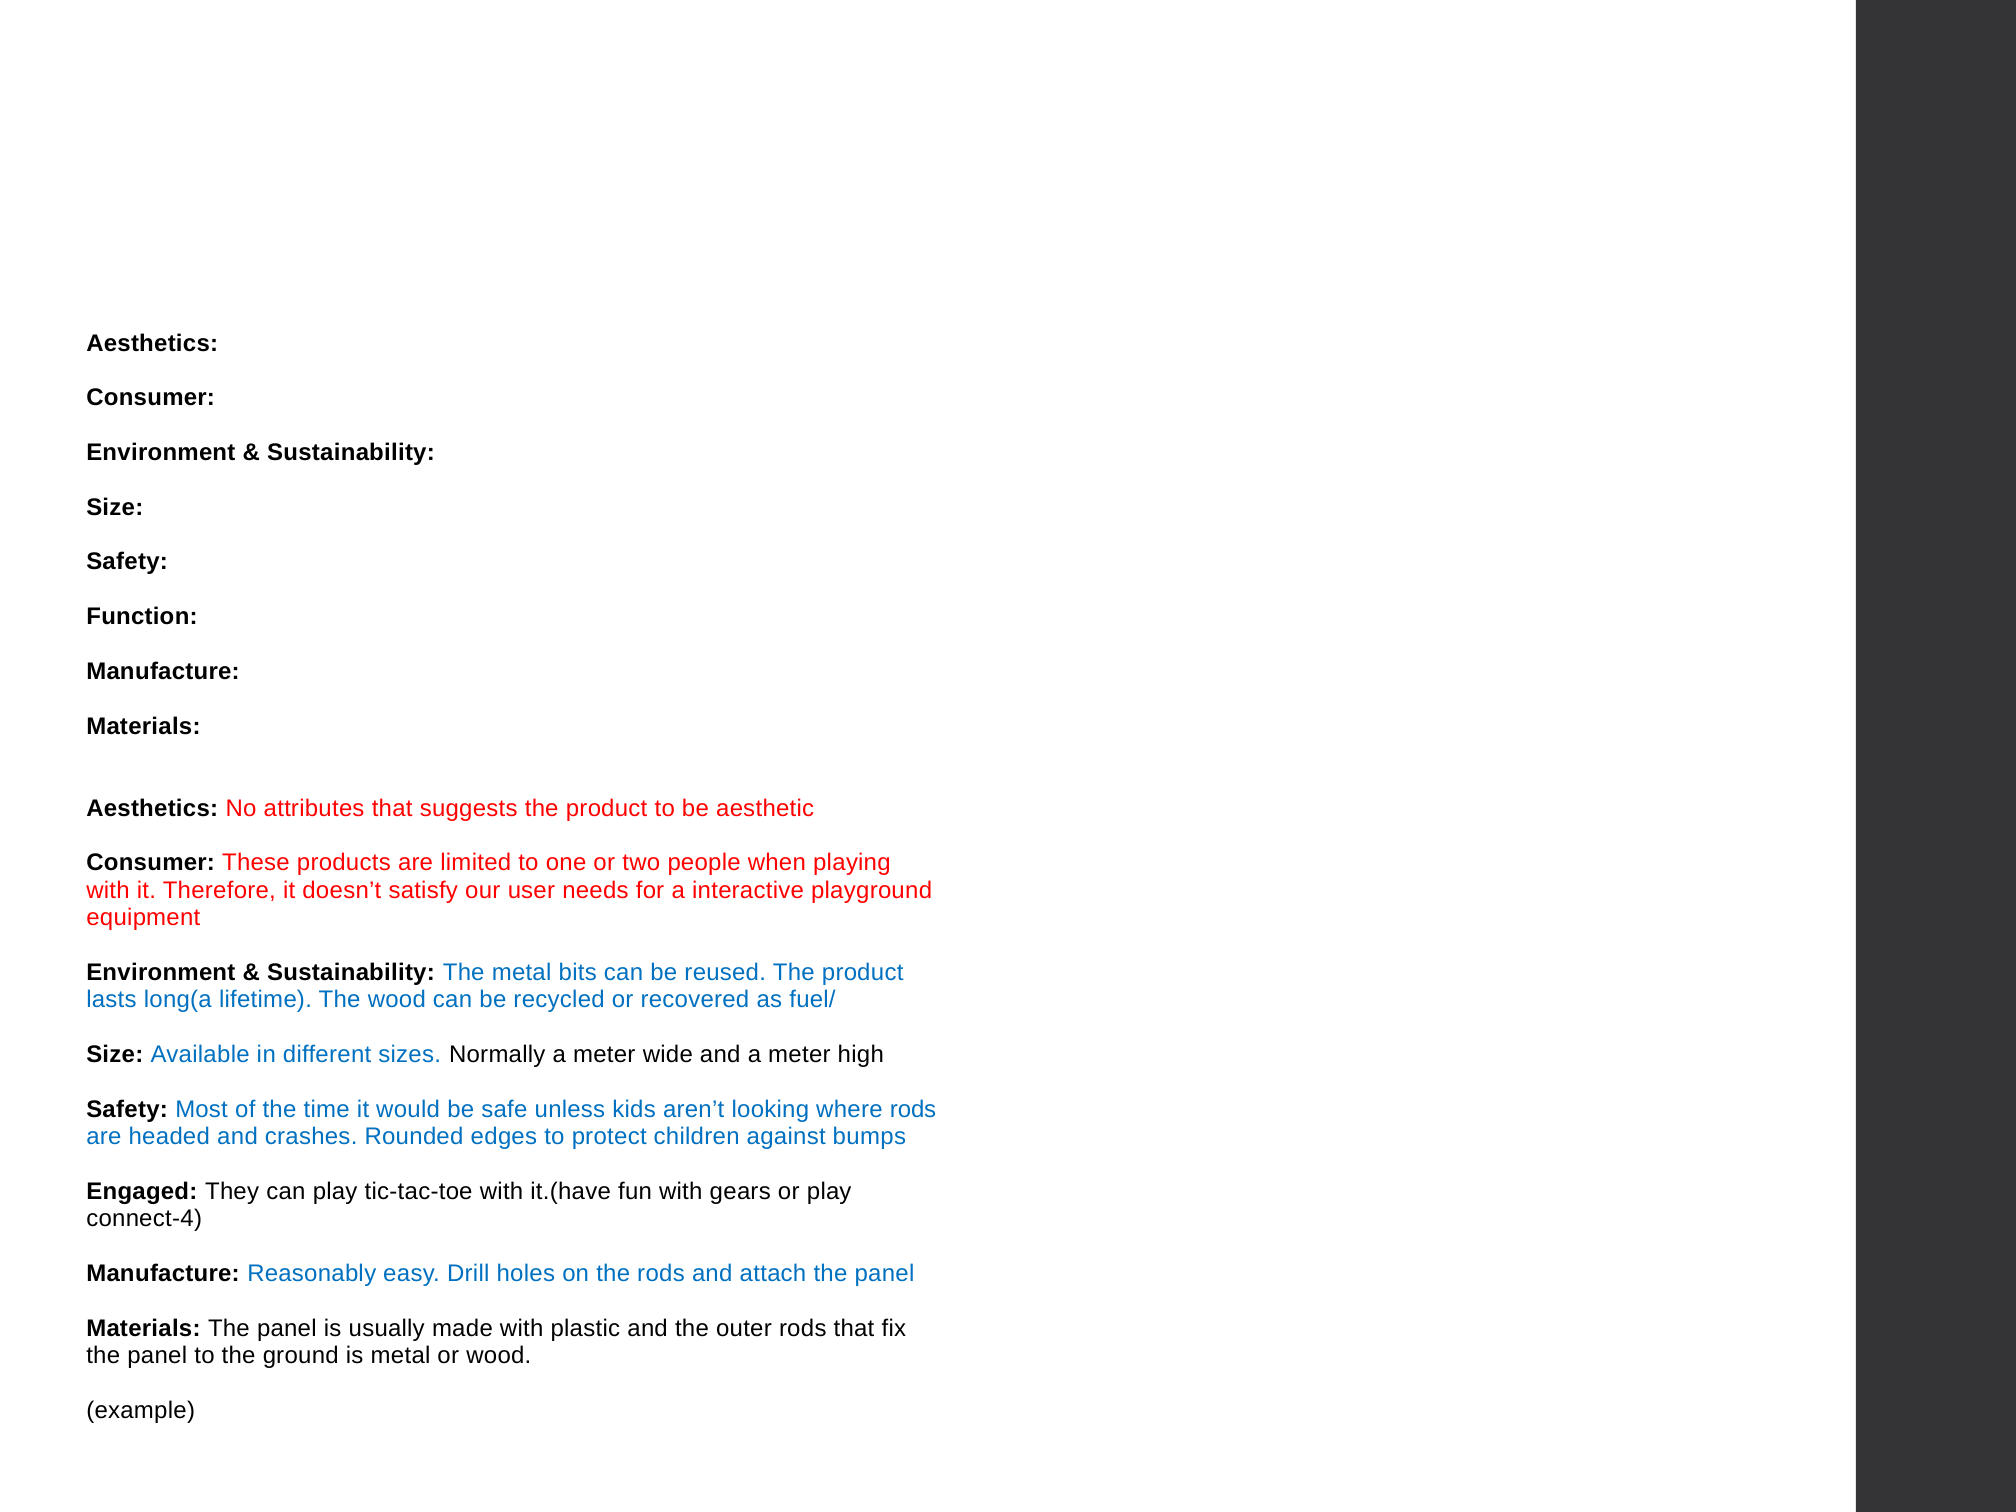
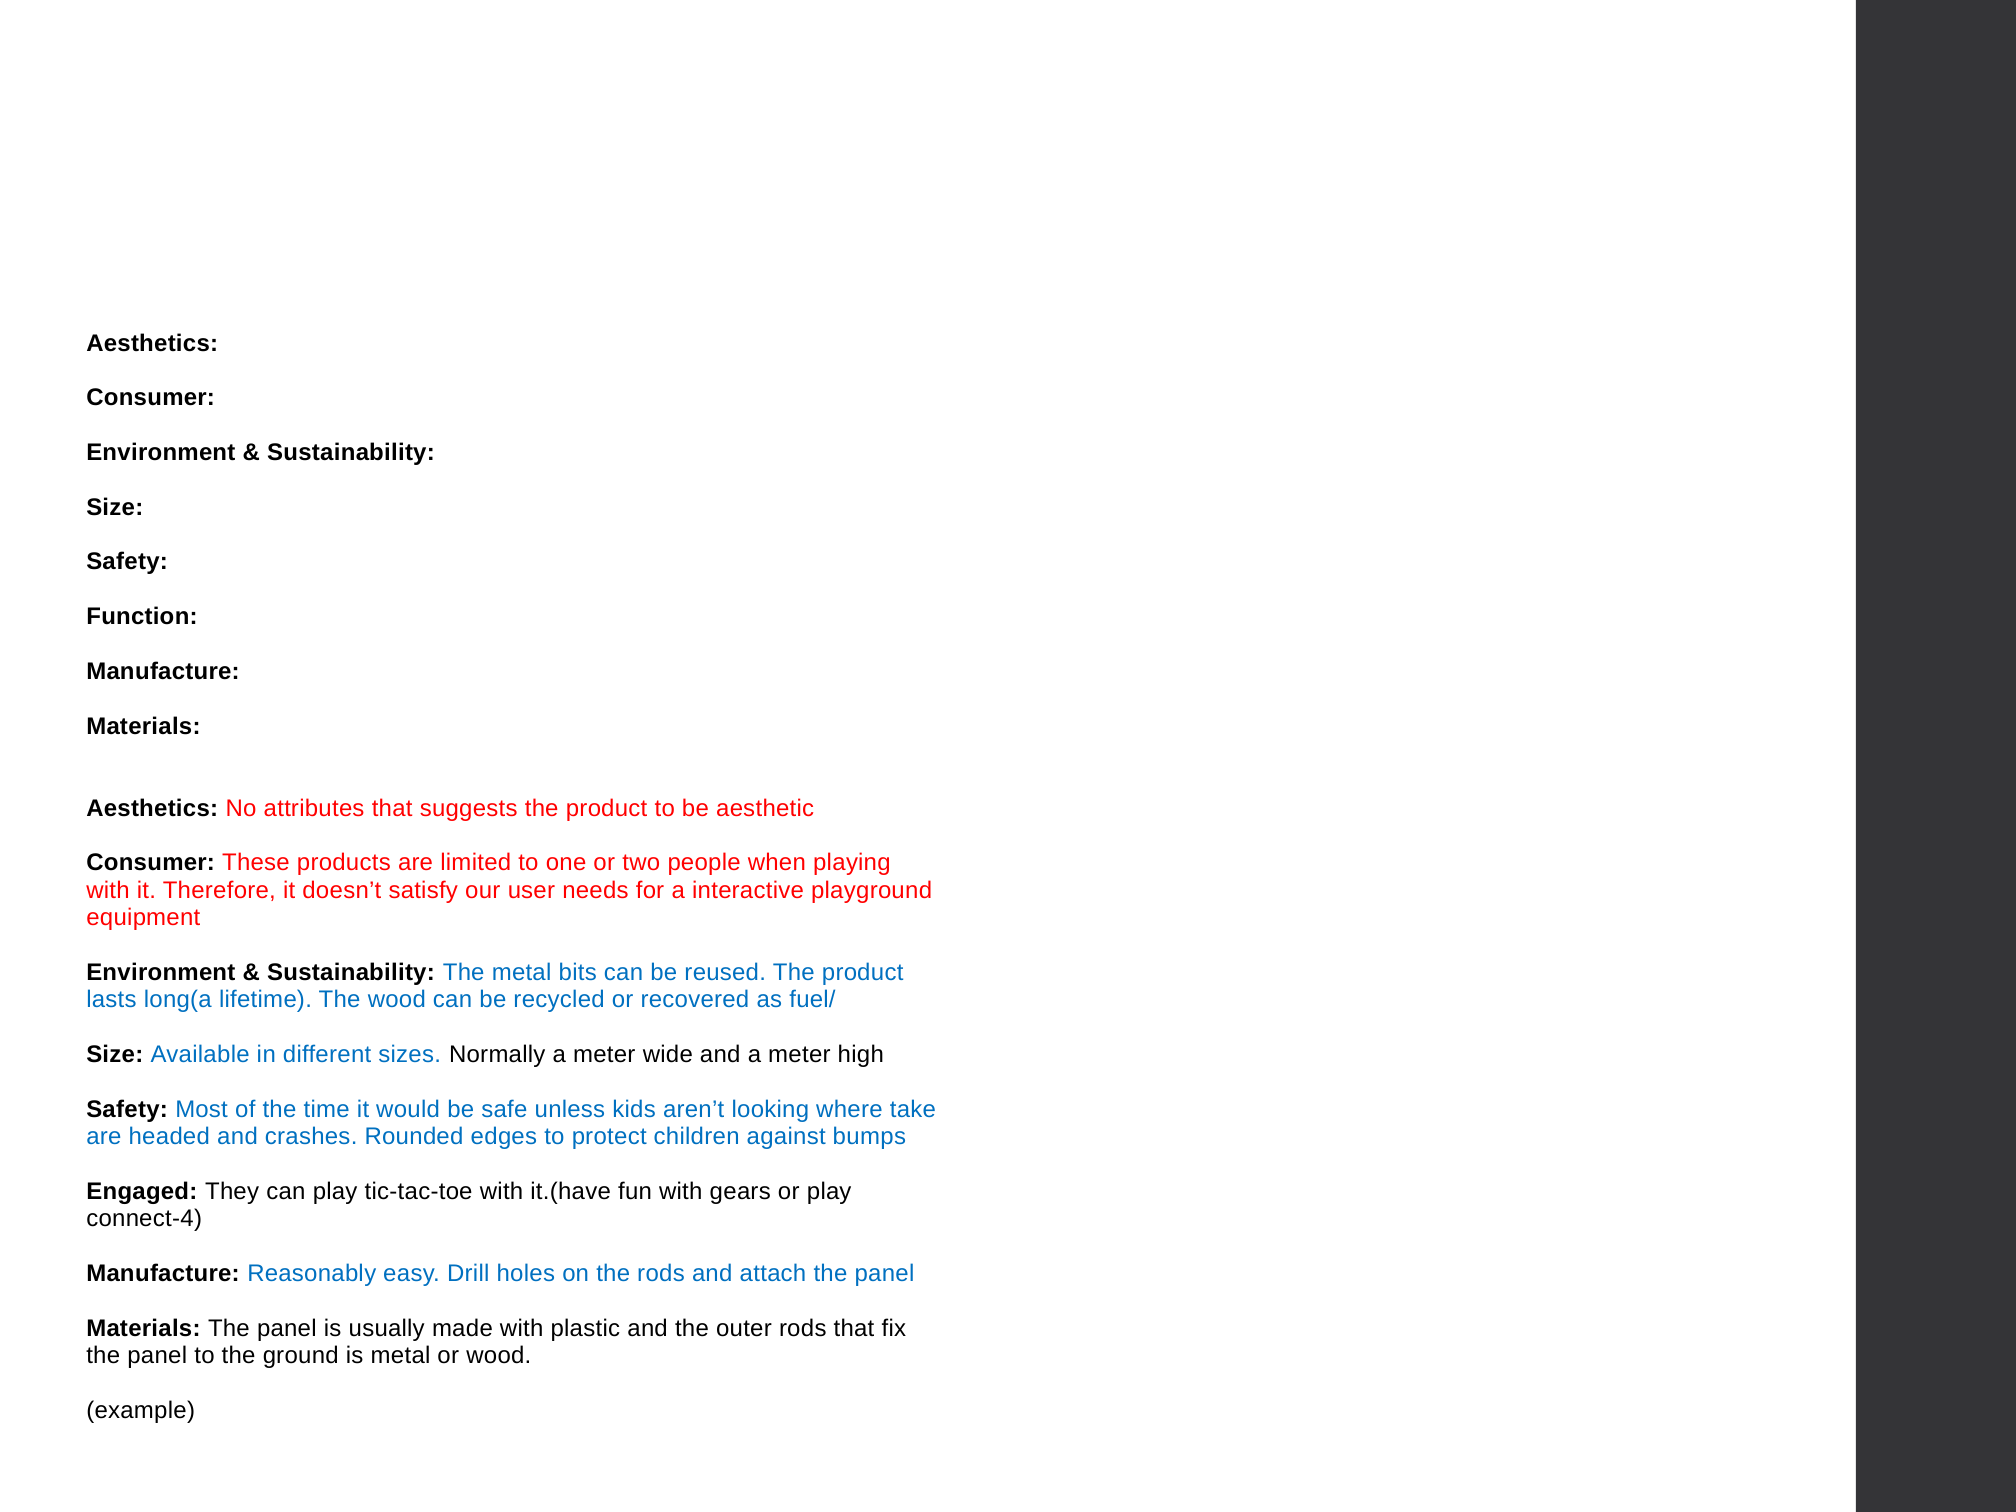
where rods: rods -> take
